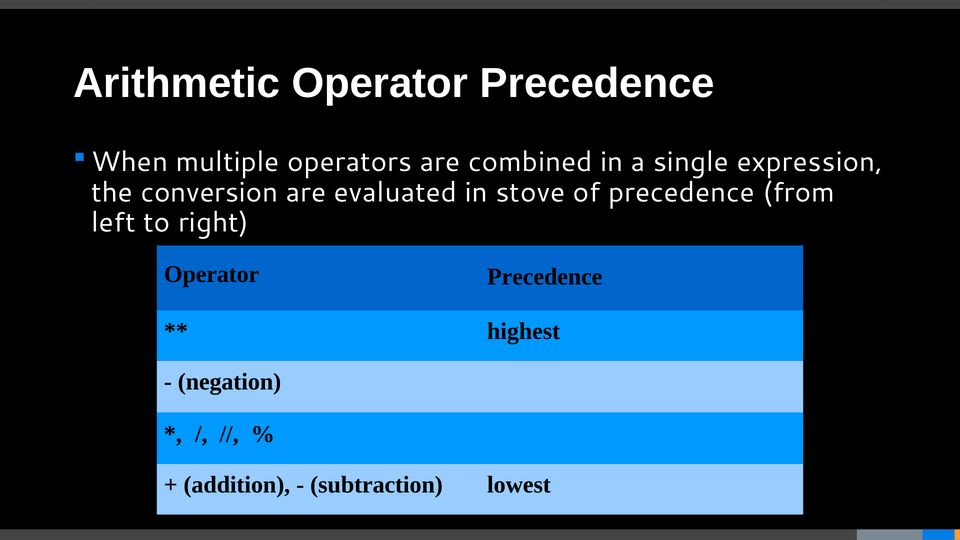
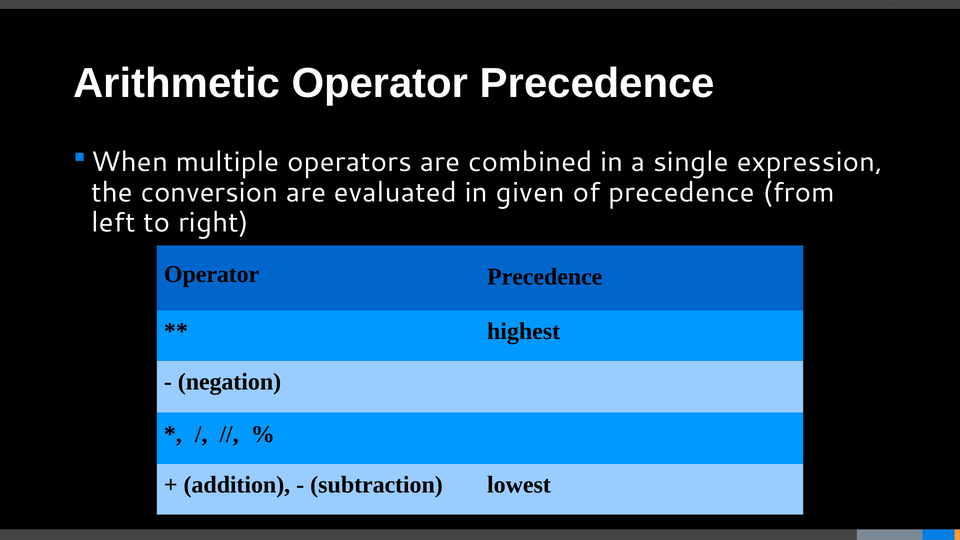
stove: stove -> given
